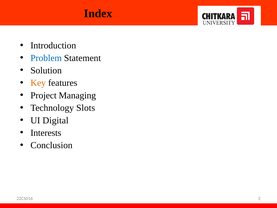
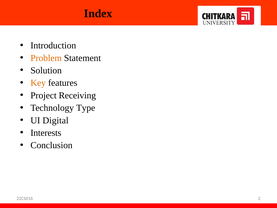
Problem colour: blue -> orange
Managing: Managing -> Receiving
Slots: Slots -> Type
